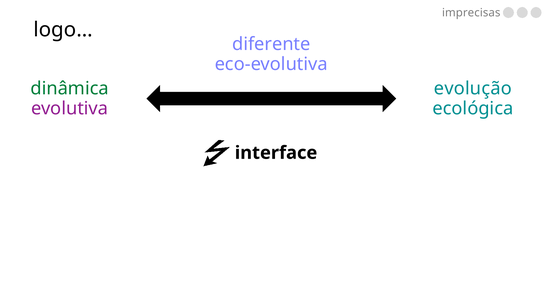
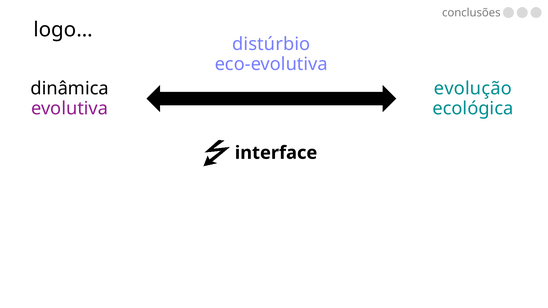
imprecisas: imprecisas -> conclusões
diferente: diferente -> distúrbio
dinâmica colour: green -> black
